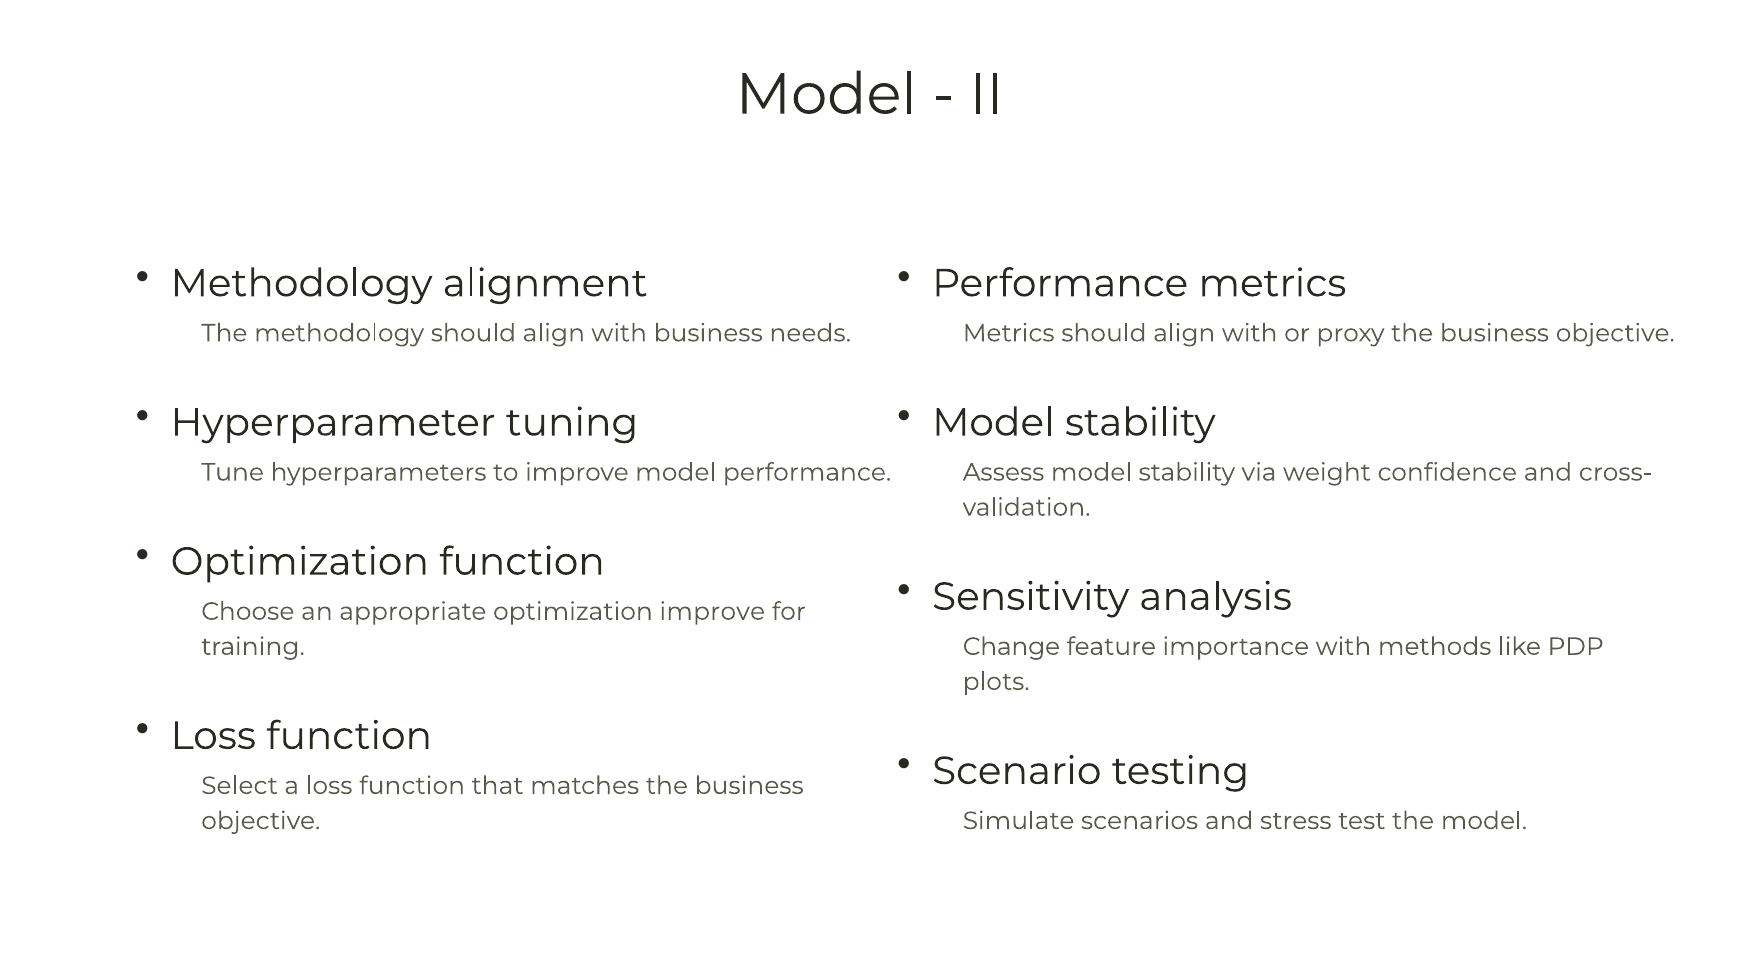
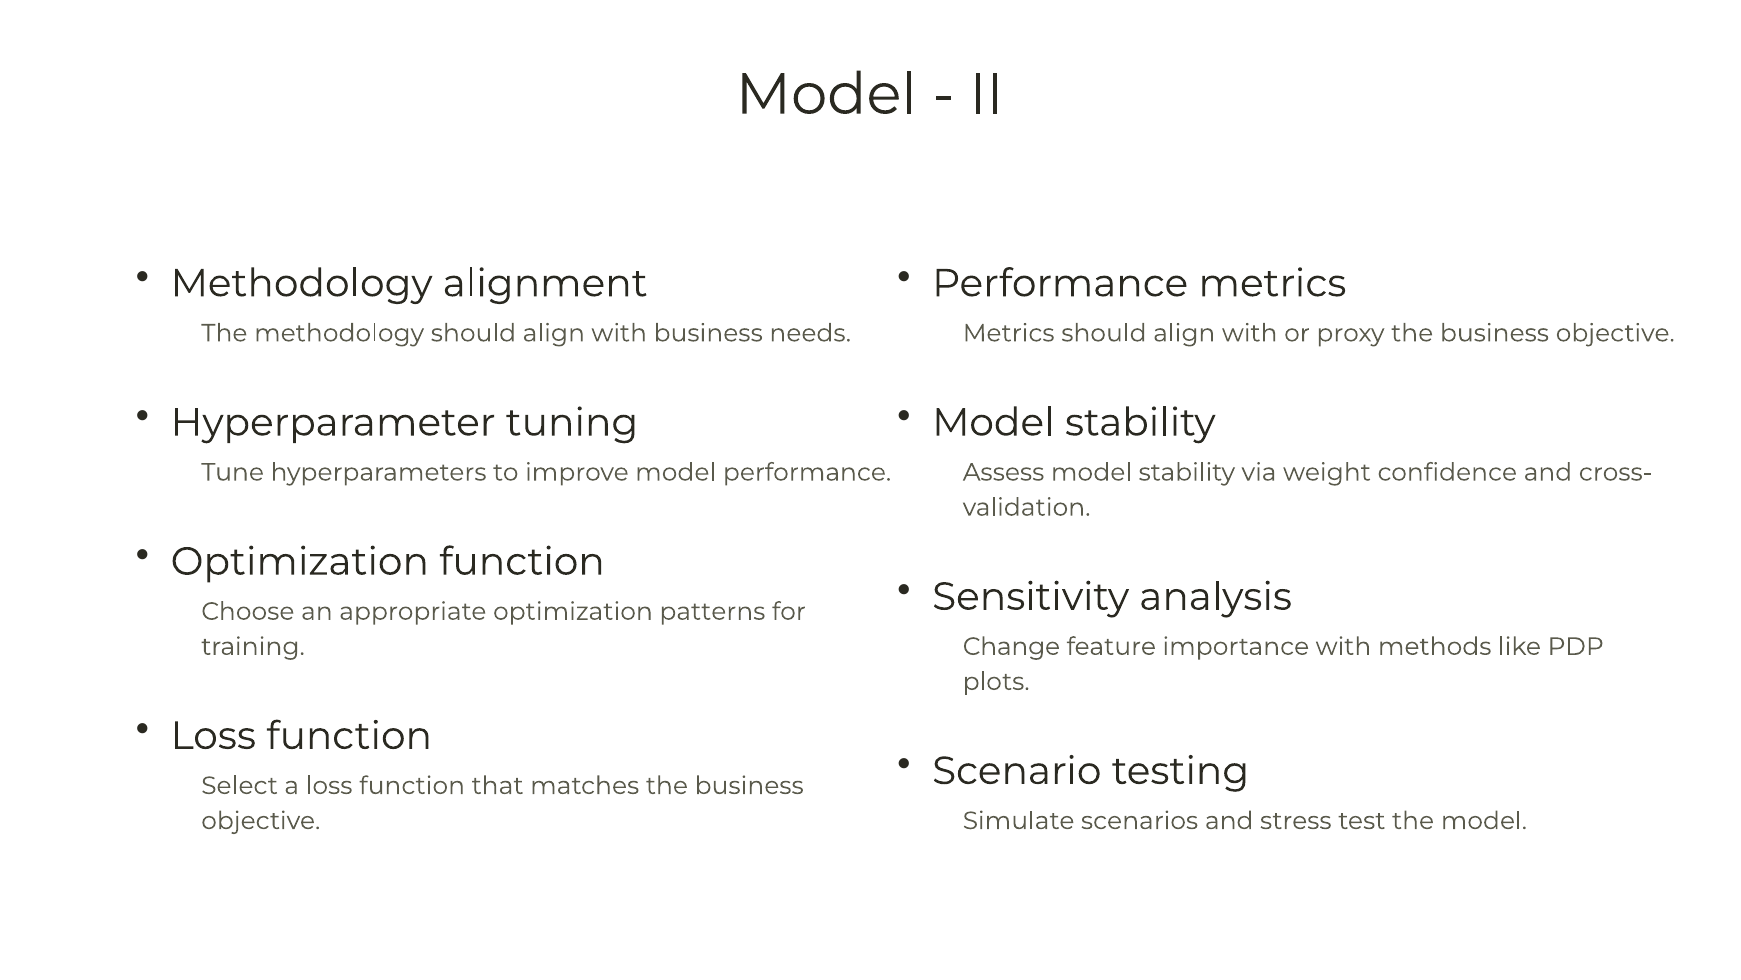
optimization improve: improve -> patterns
